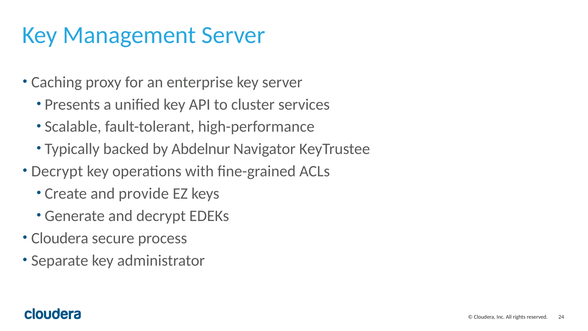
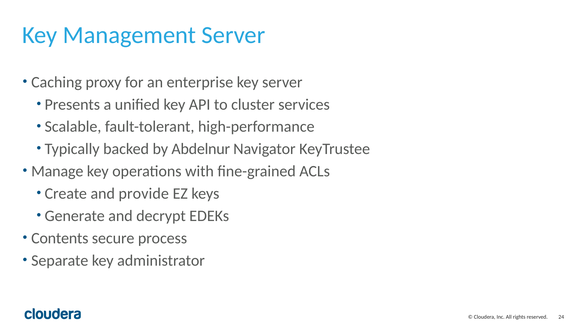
Decrypt at (57, 171): Decrypt -> Manage
Cloudera at (60, 238): Cloudera -> Contents
